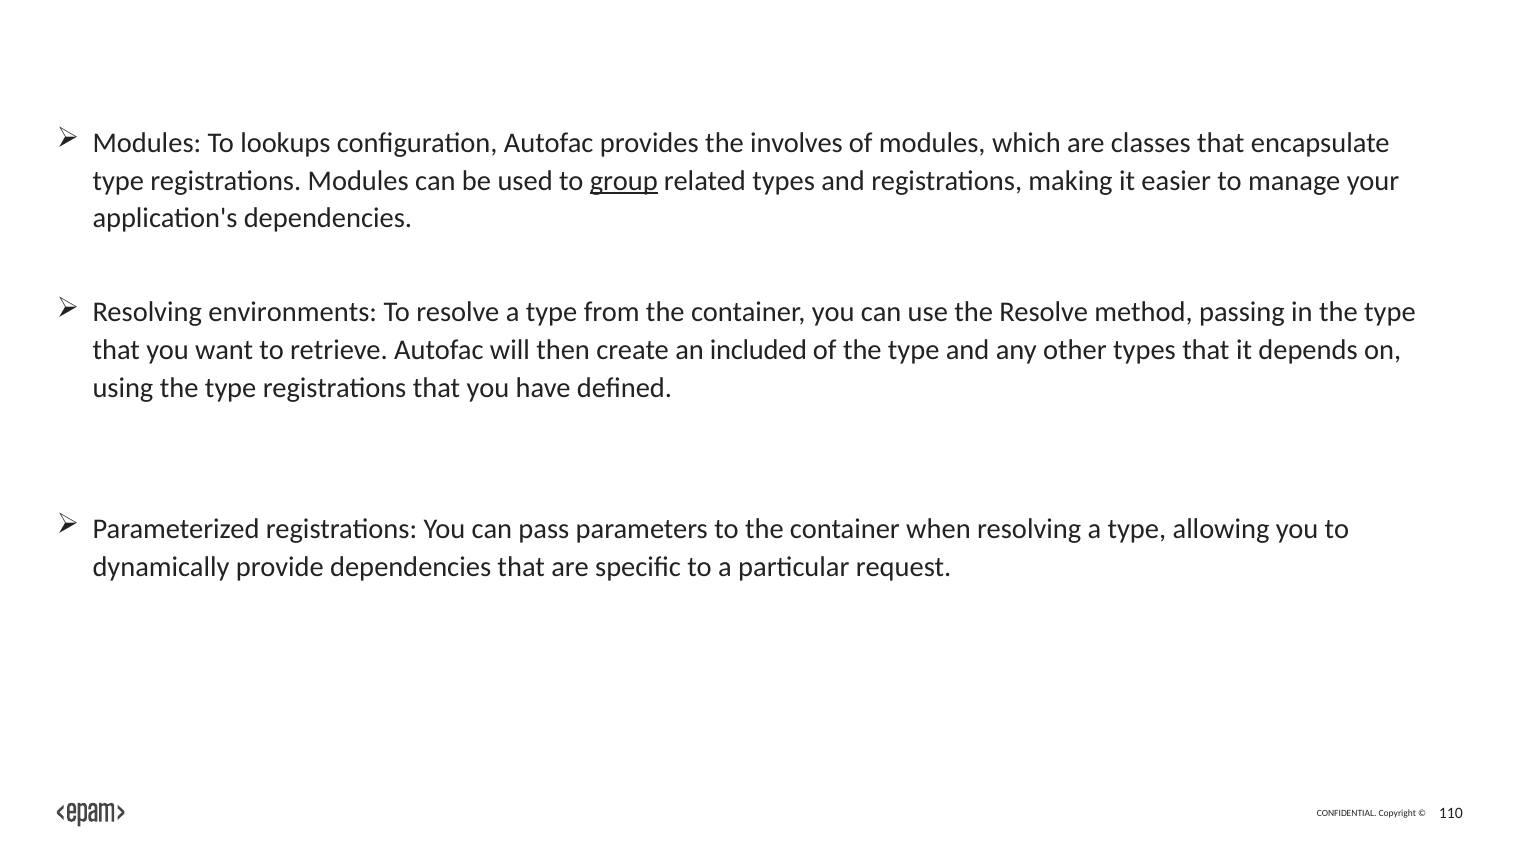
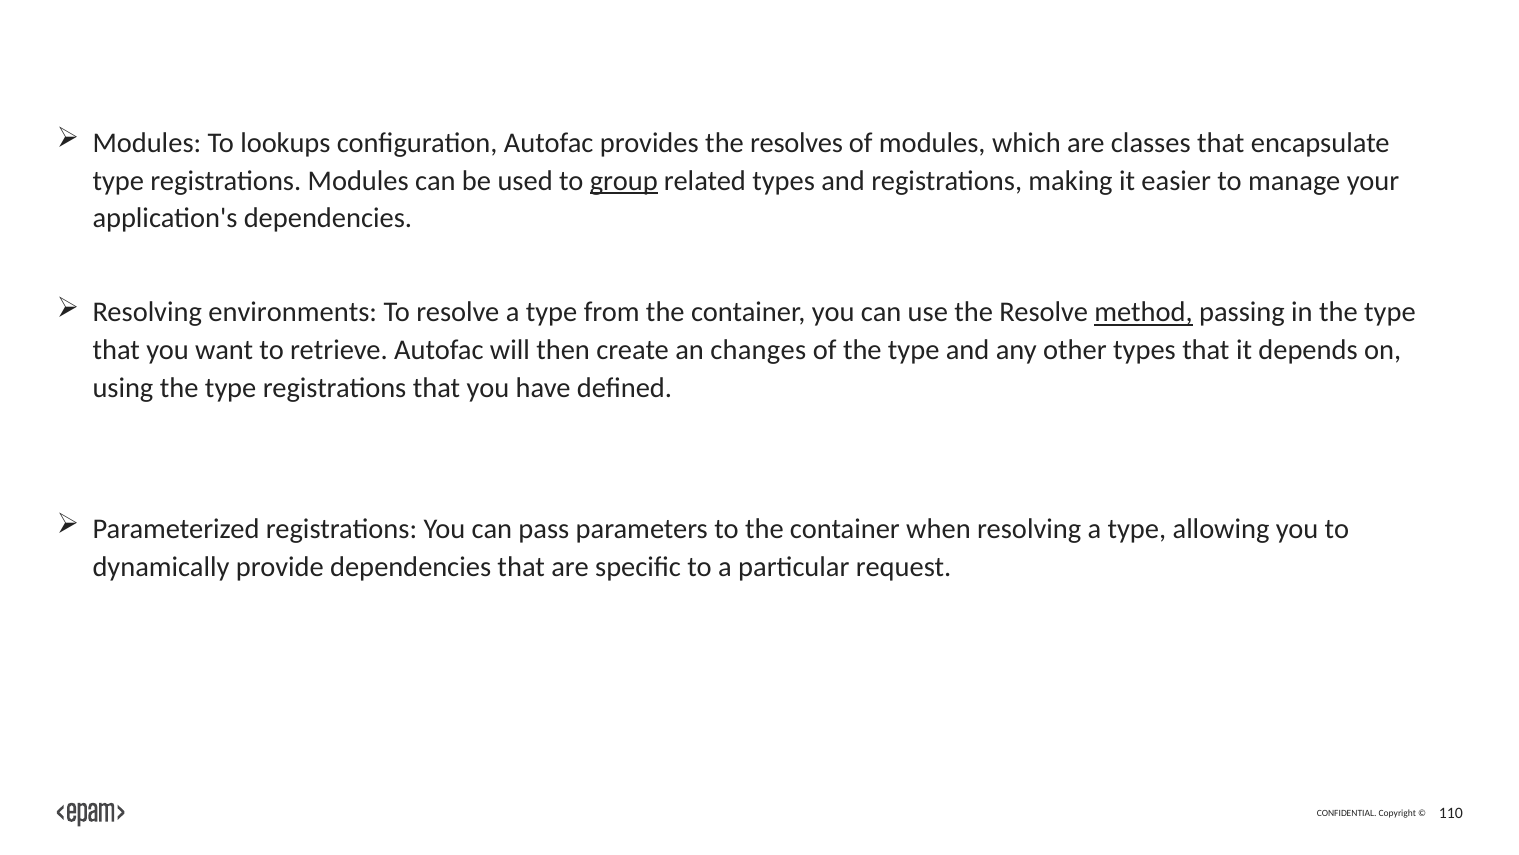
involves: involves -> resolves
method underline: none -> present
included: included -> changes
